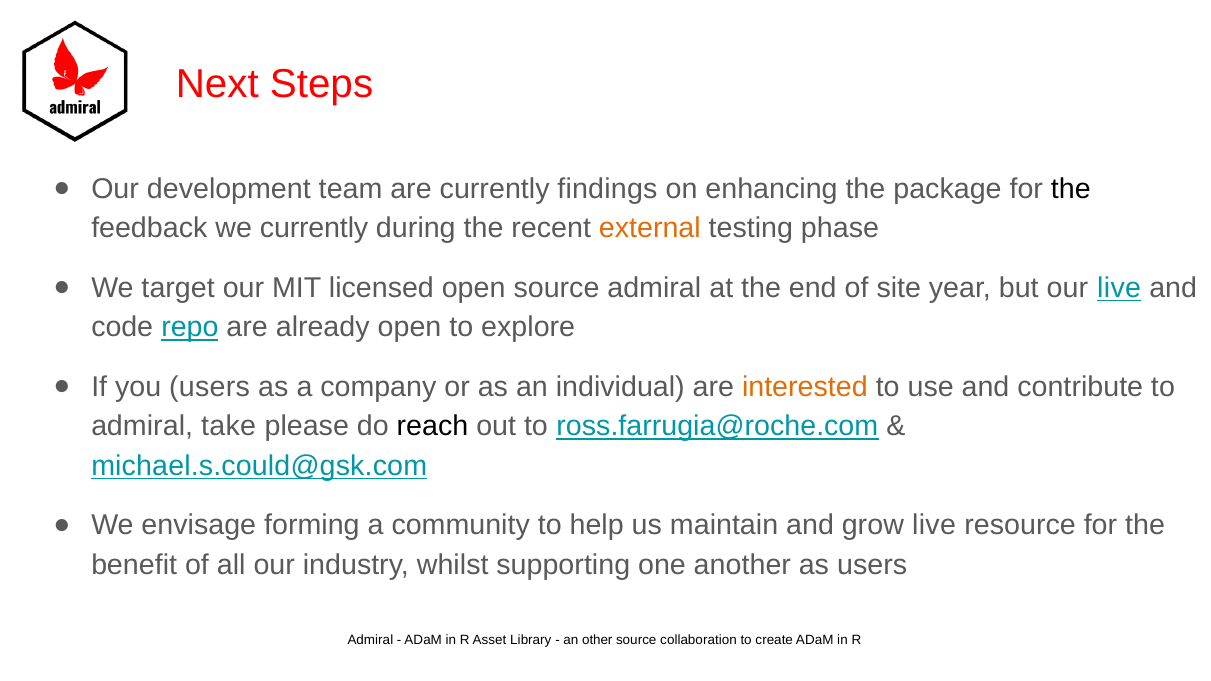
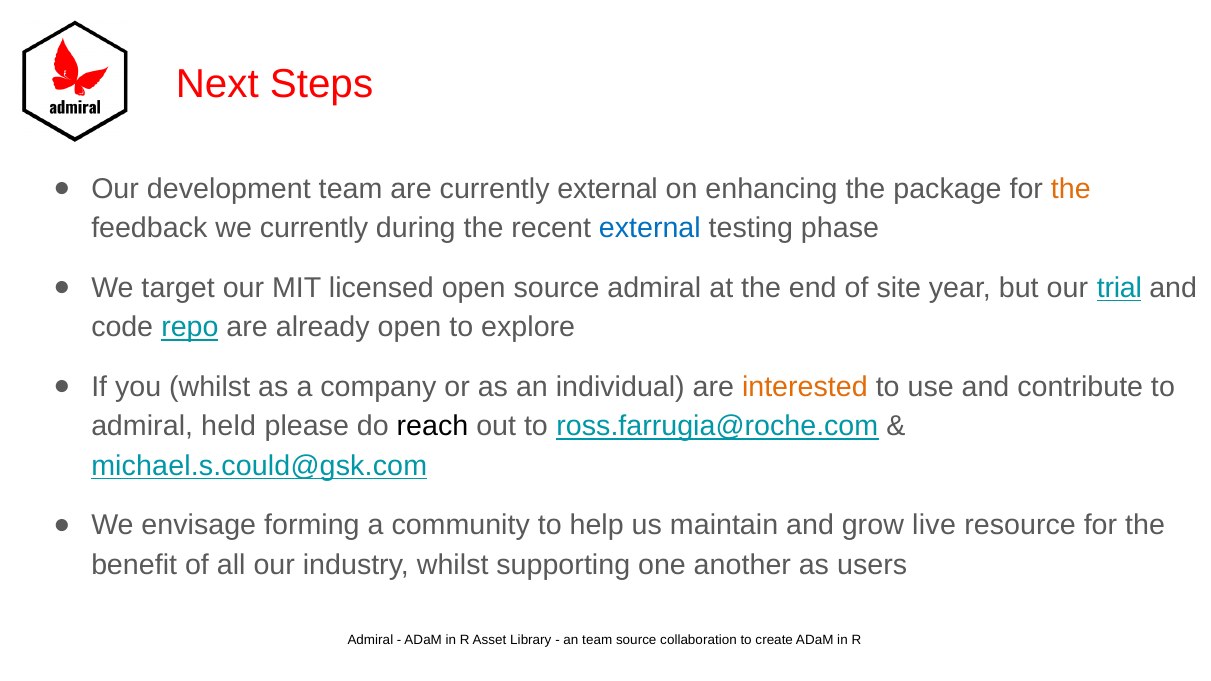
currently findings: findings -> external
the at (1071, 189) colour: black -> orange
external at (650, 228) colour: orange -> blue
our live: live -> trial
you users: users -> whilst
take: take -> held
an other: other -> team
